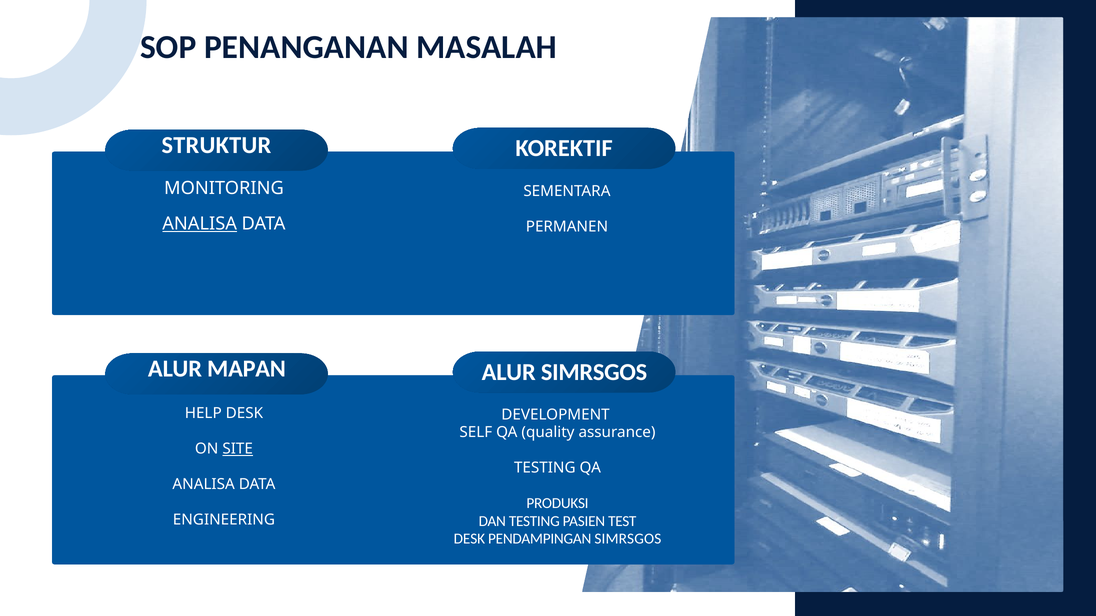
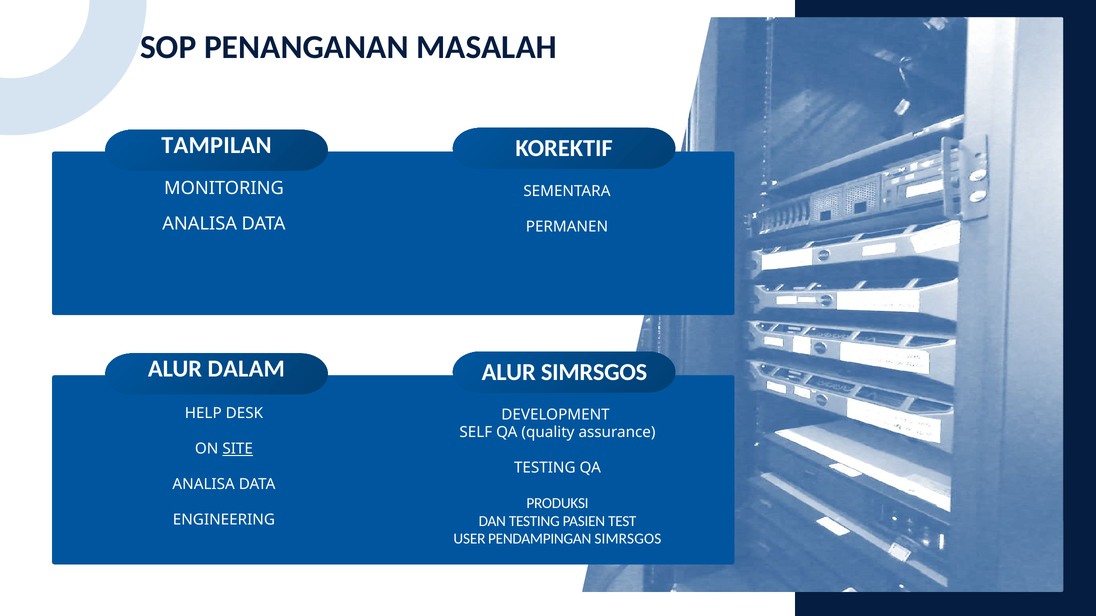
STRUKTUR: STRUKTUR -> TAMPILAN
ANALISA at (200, 224) underline: present -> none
MAPAN: MAPAN -> DALAM
DESK at (469, 539): DESK -> USER
